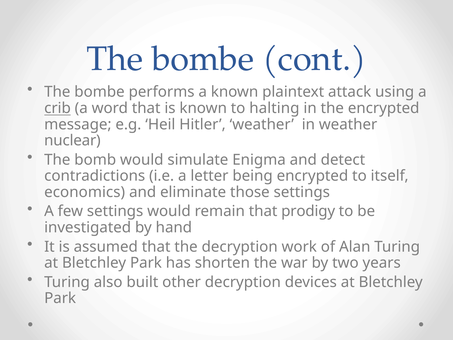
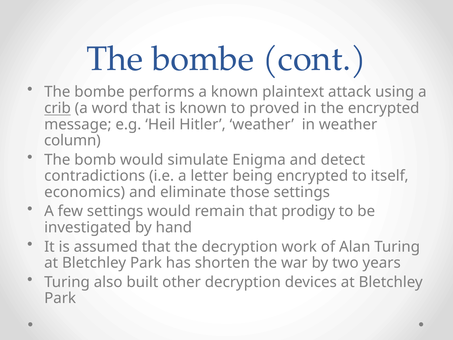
halting: halting -> proved
nuclear: nuclear -> column
